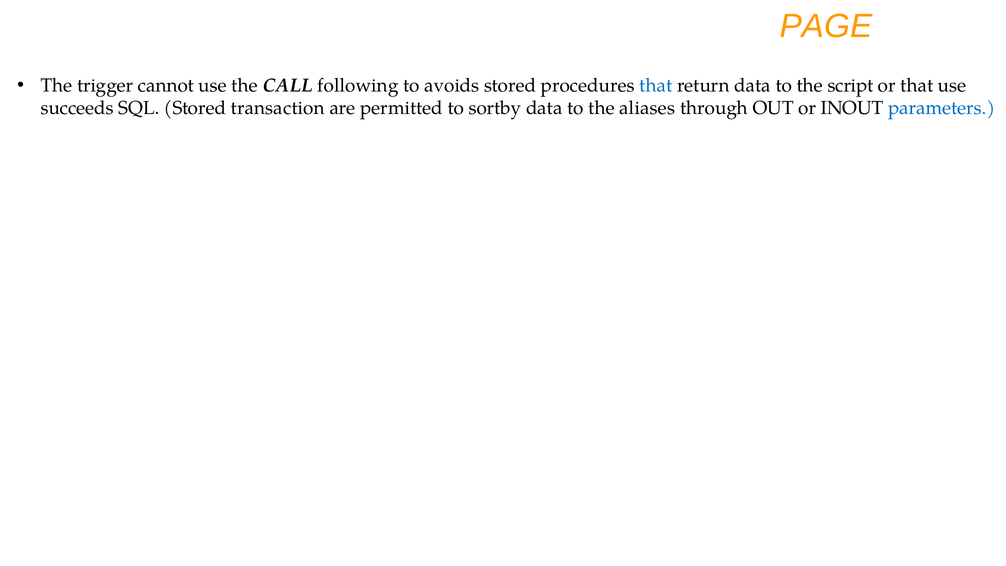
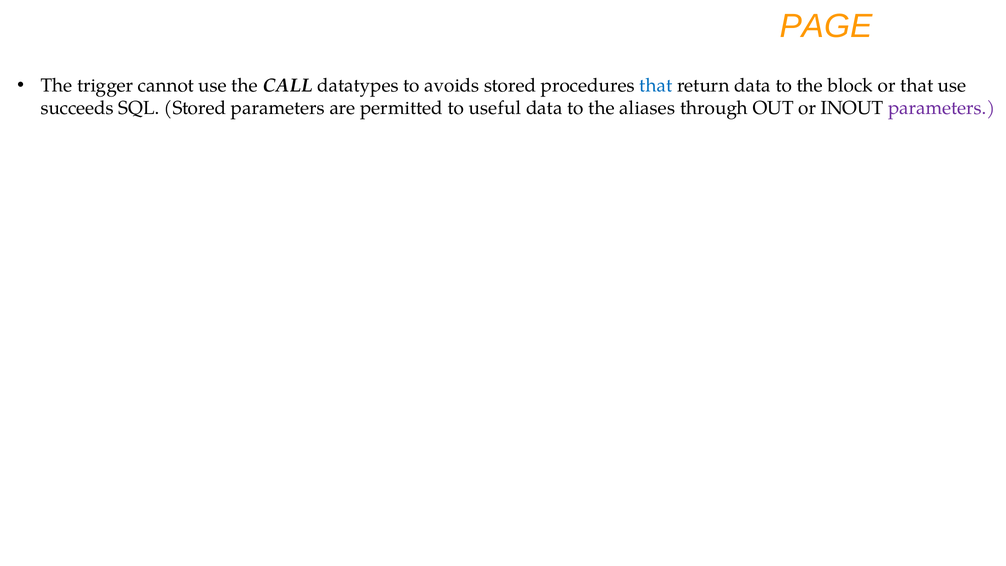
following: following -> datatypes
script: script -> block
Stored transaction: transaction -> parameters
sortby: sortby -> useful
parameters at (942, 108) colour: blue -> purple
